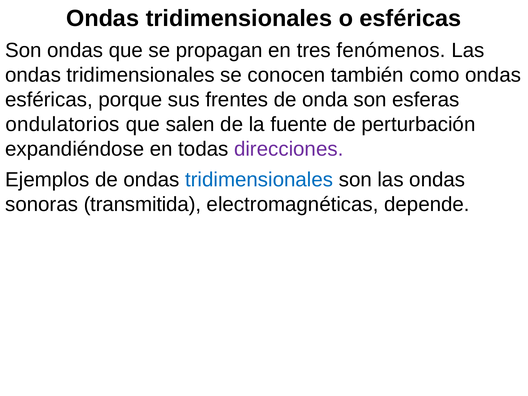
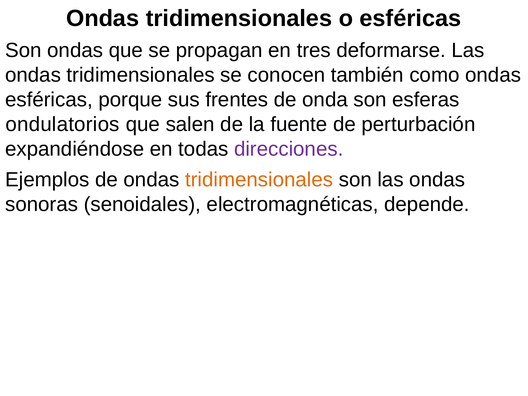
fenómenos: fenómenos -> deformarse
tridimensionales at (259, 180) colour: blue -> orange
transmitida: transmitida -> senoidales
